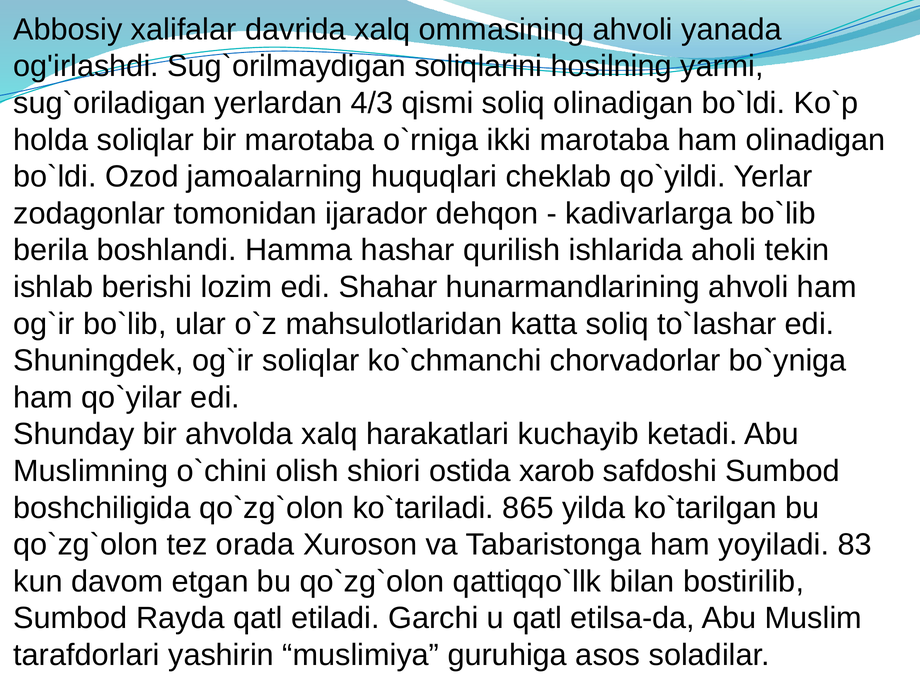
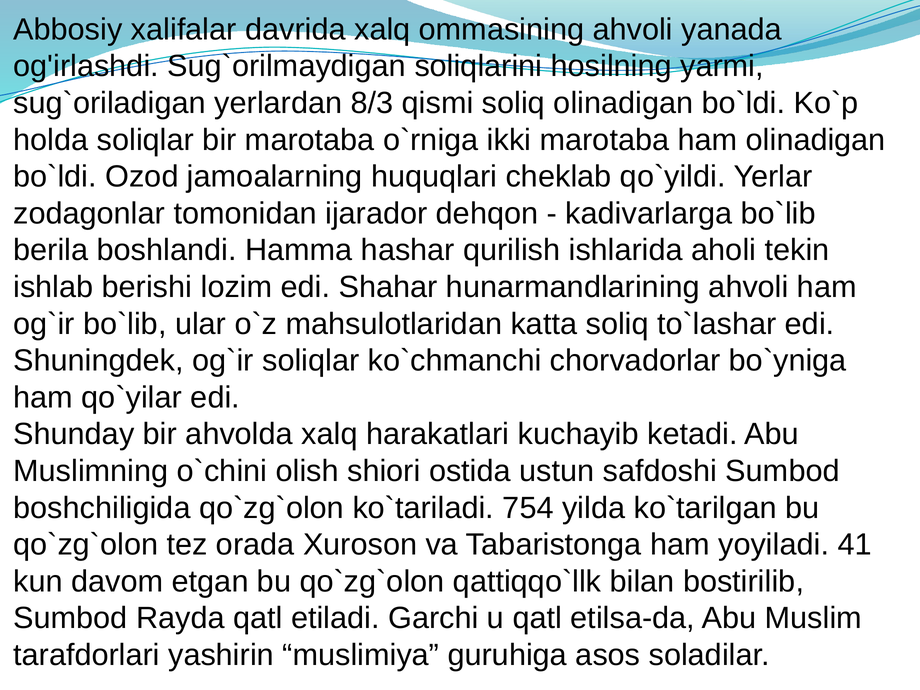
4/3: 4/3 -> 8/3
xarob: xarob -> ustun
865: 865 -> 754
83: 83 -> 41
